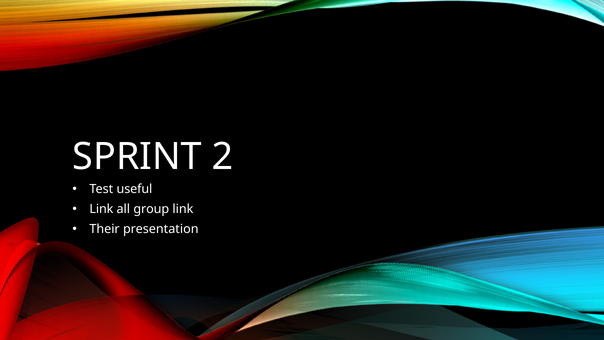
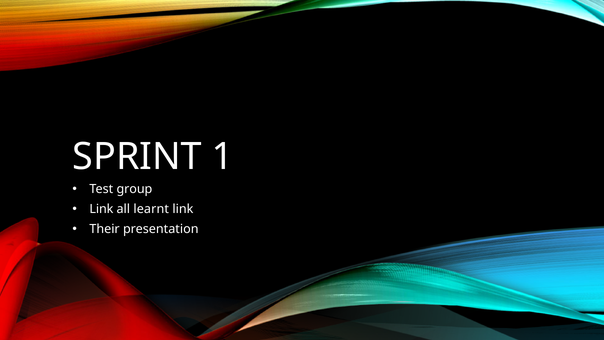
2: 2 -> 1
useful: useful -> group
group: group -> learnt
